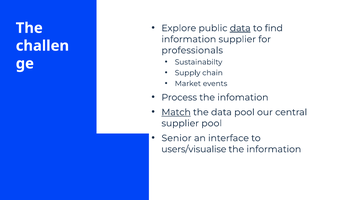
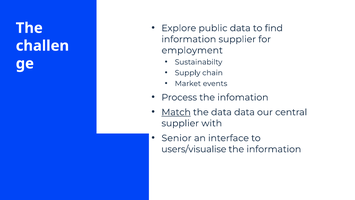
data at (240, 28) underline: present -> none
professionals: professionals -> employment
data pool: pool -> data
supplier pool: pool -> with
